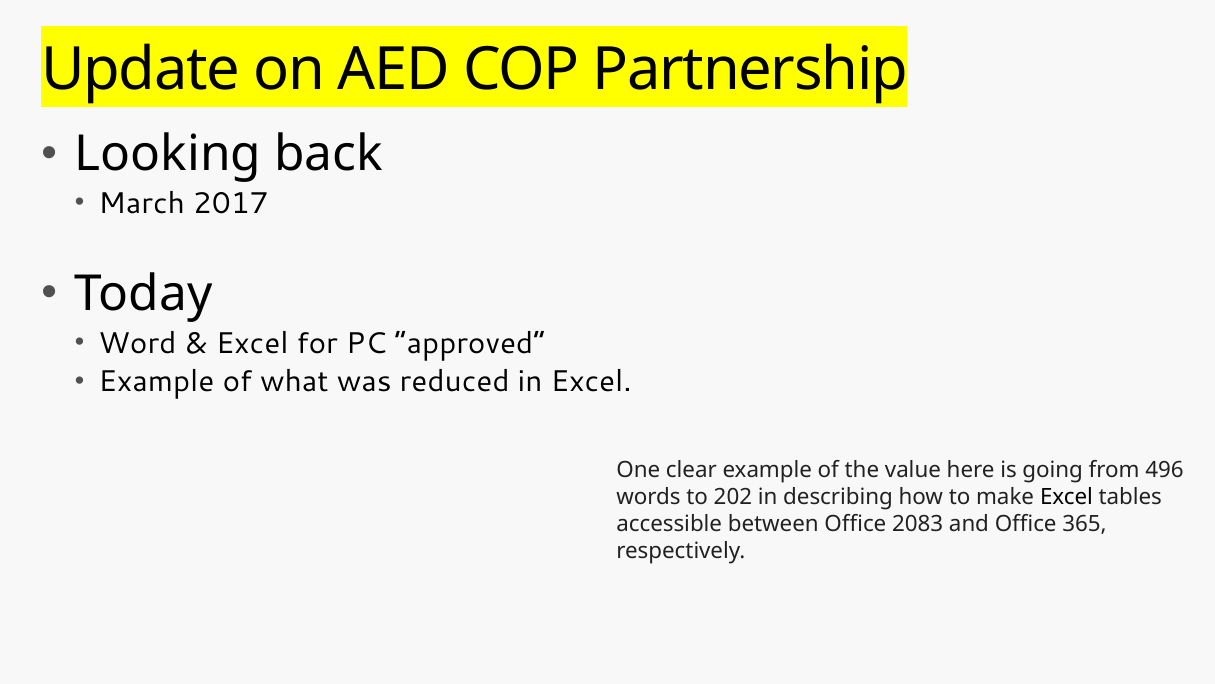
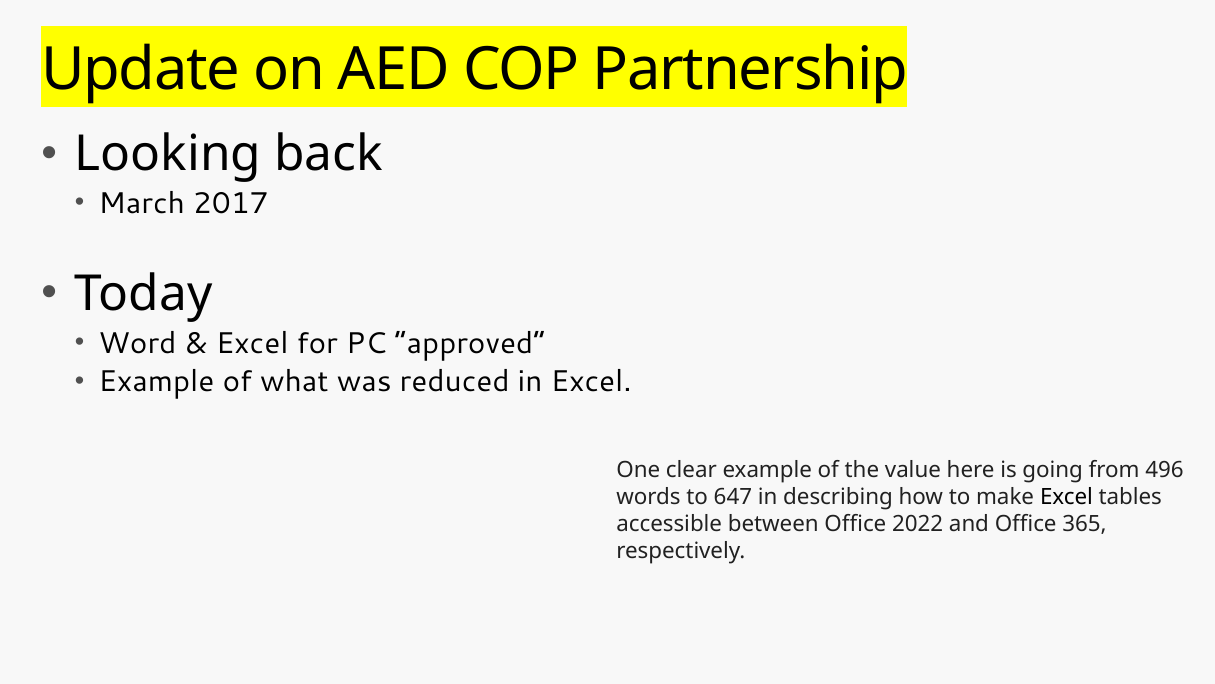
202: 202 -> 647
2083: 2083 -> 2022
